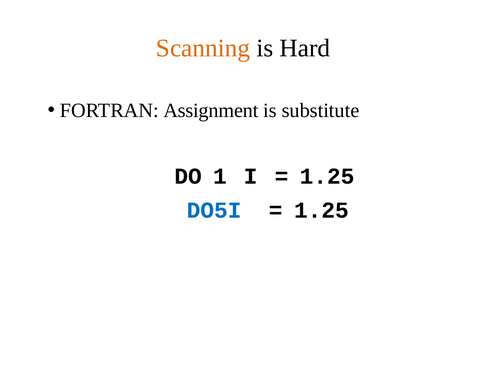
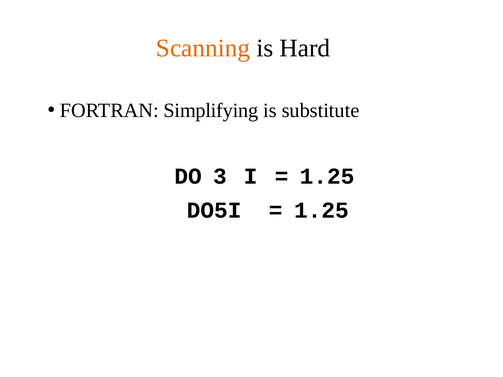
Assignment: Assignment -> Simplifying
1: 1 -> 3
DO5I colour: blue -> black
